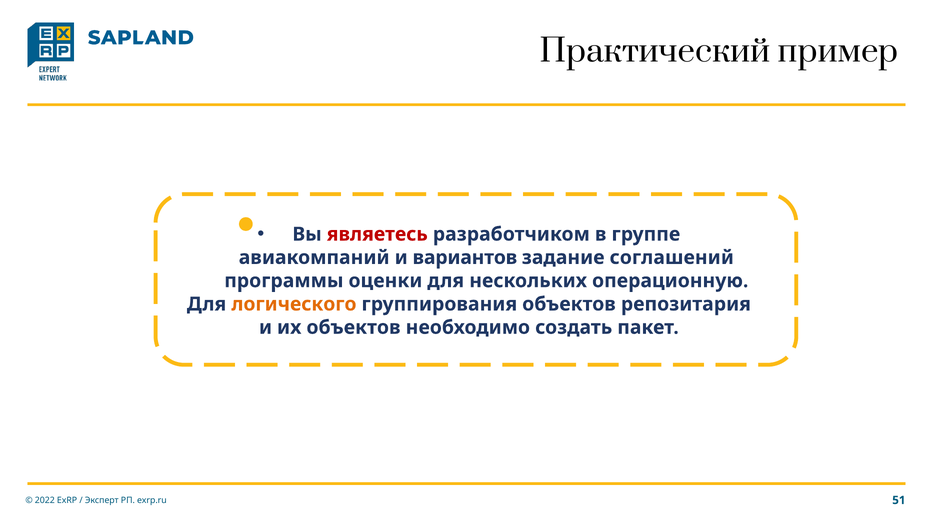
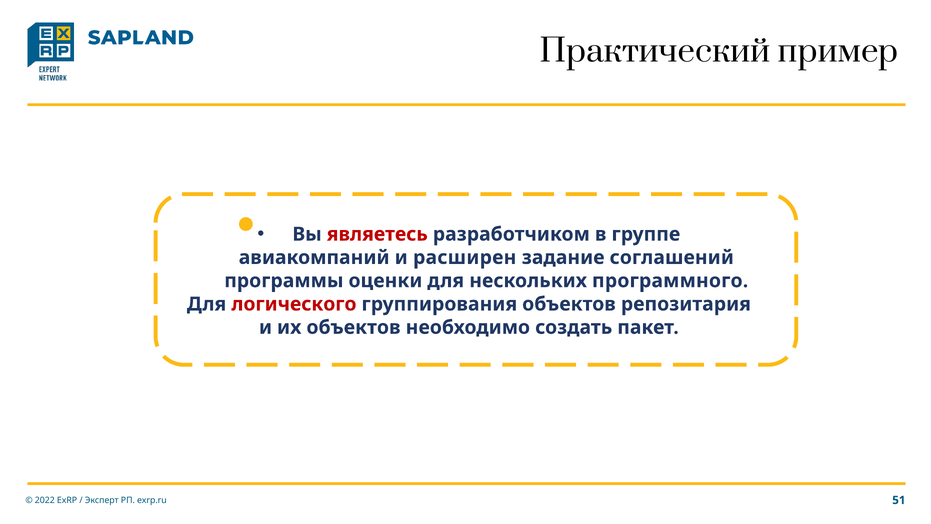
вариантов: вариантов -> расширен
операционную: операционную -> программного
логического colour: orange -> red
